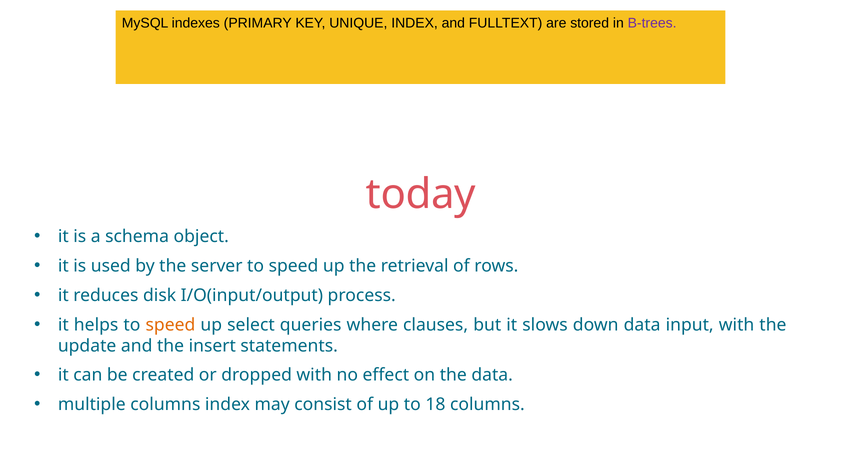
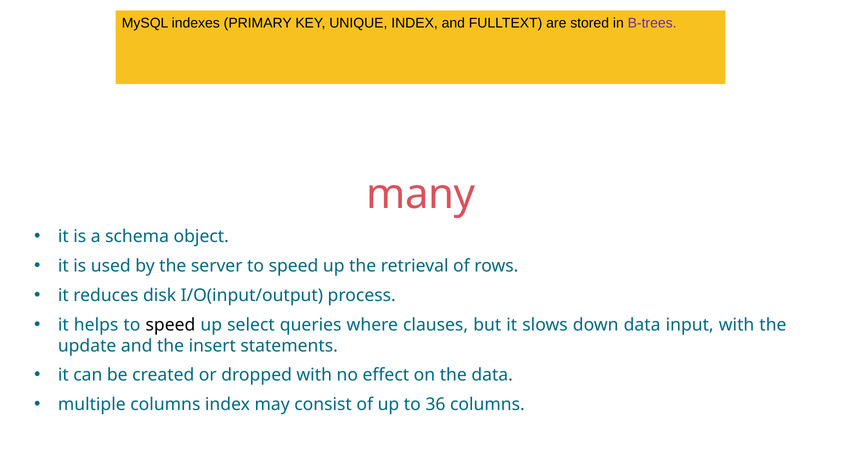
today: today -> many
speed at (170, 325) colour: orange -> black
18: 18 -> 36
